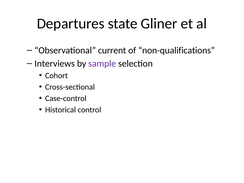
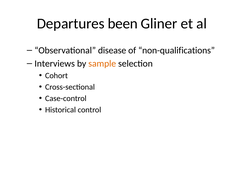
state: state -> been
current: current -> disease
sample colour: purple -> orange
